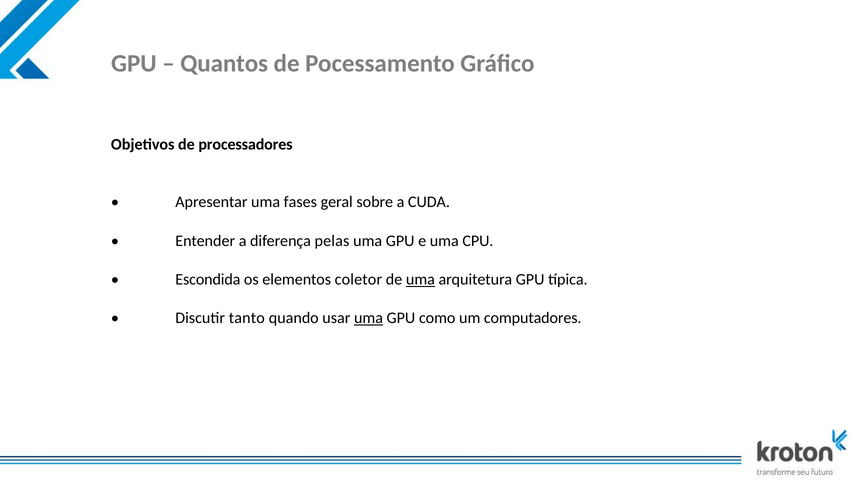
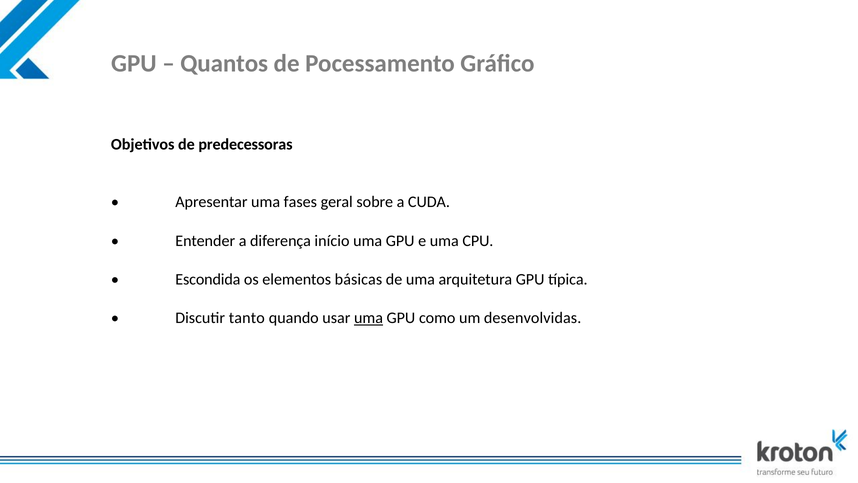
processadores: processadores -> predecessoras
pelas: pelas -> início
coletor: coletor -> básicas
uma at (420, 279) underline: present -> none
computadores: computadores -> desenvolvidas
